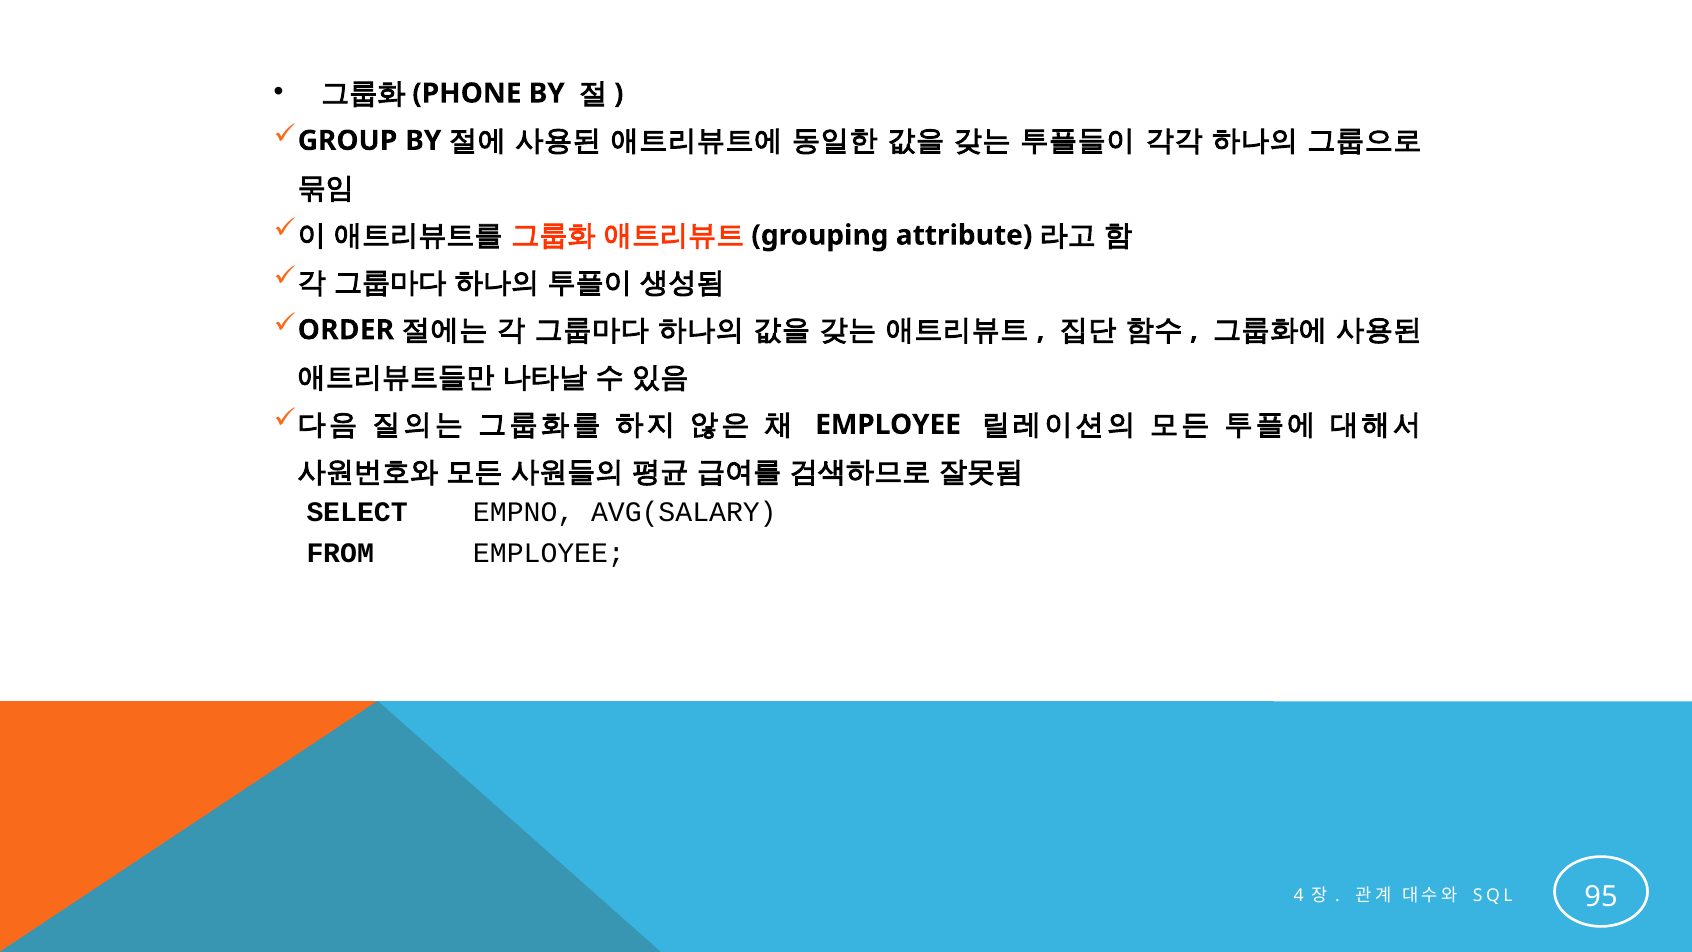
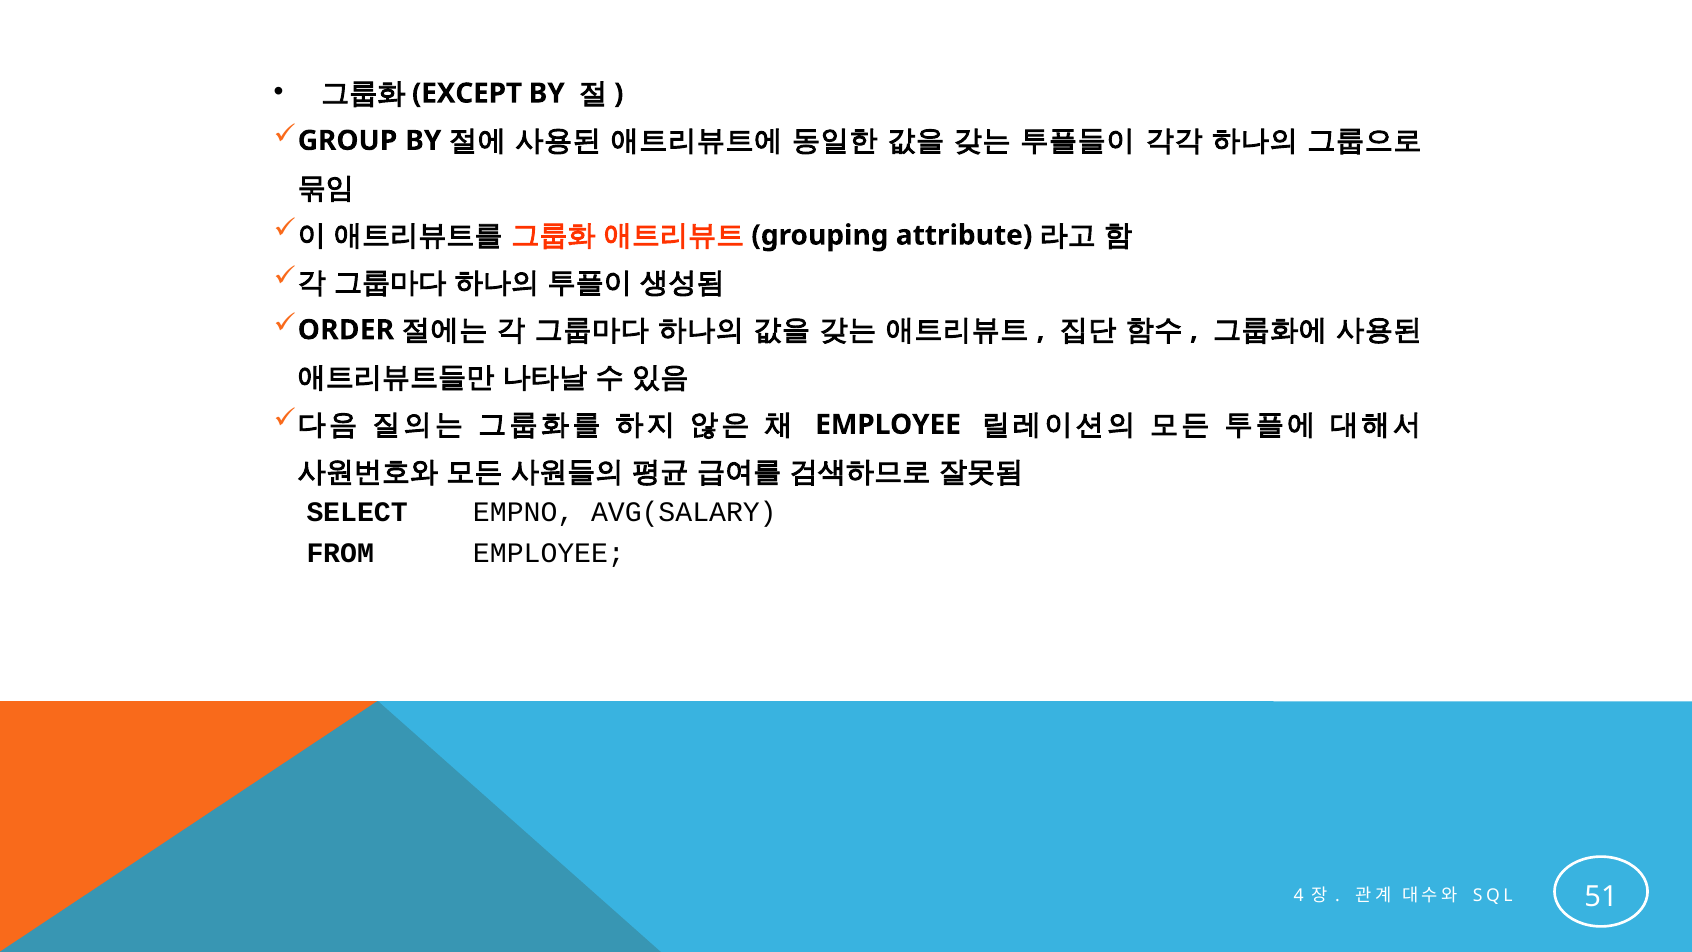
PHONE: PHONE -> EXCEPT
95: 95 -> 51
